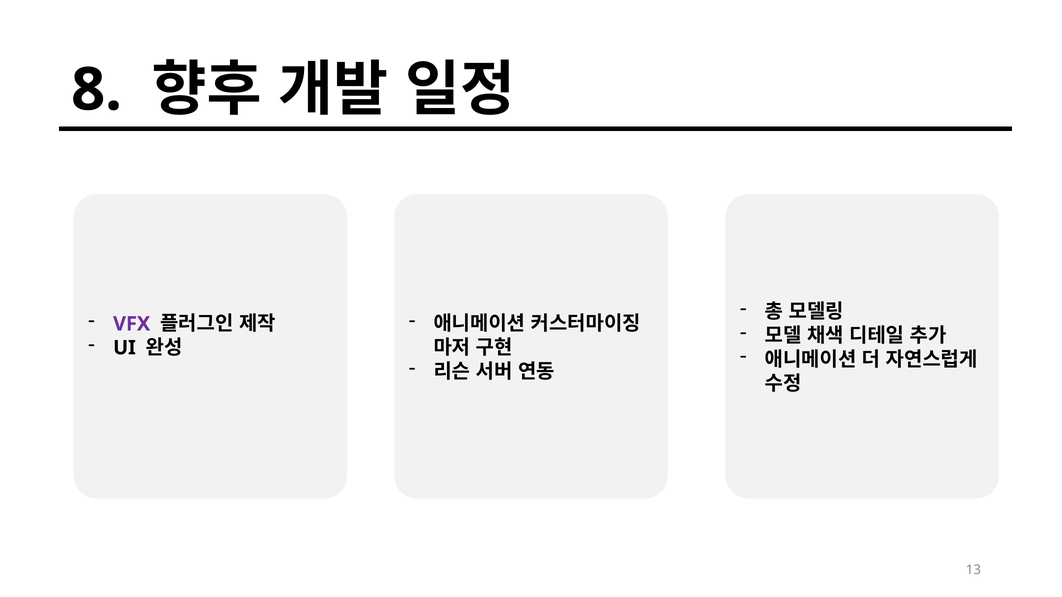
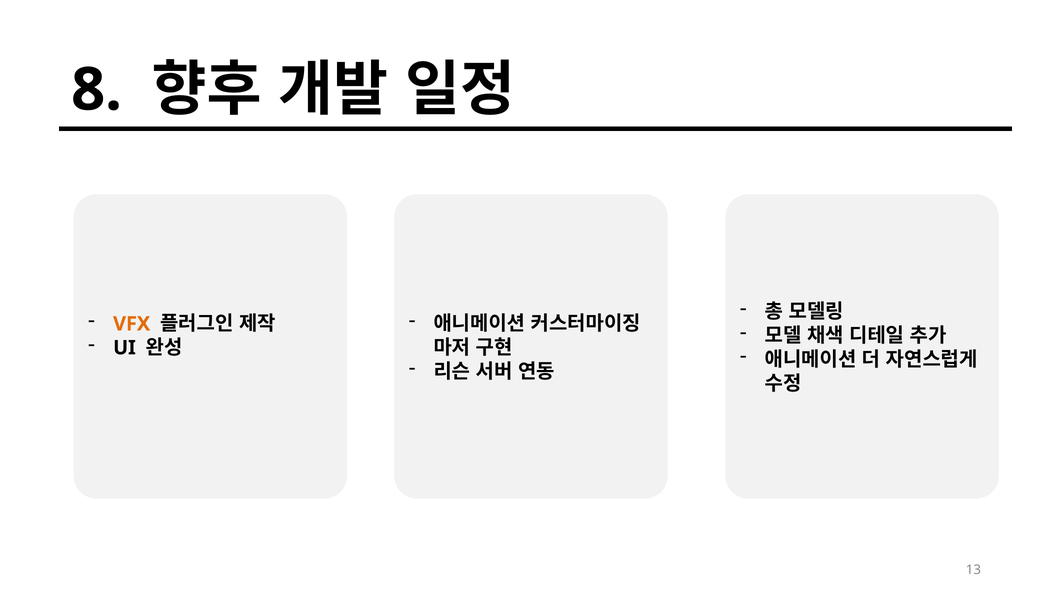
VFX colour: purple -> orange
